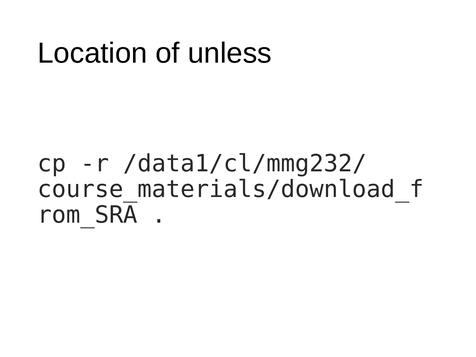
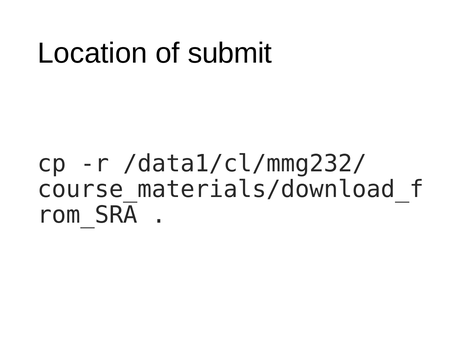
unless: unless -> submit
